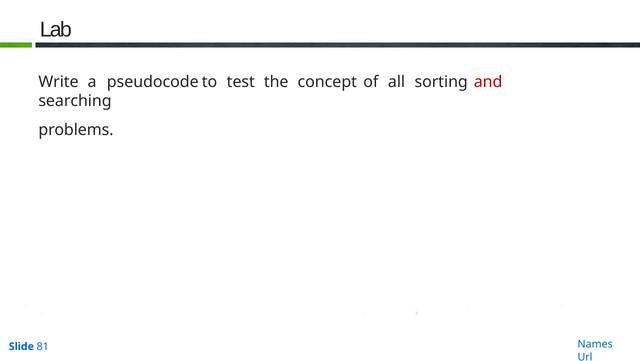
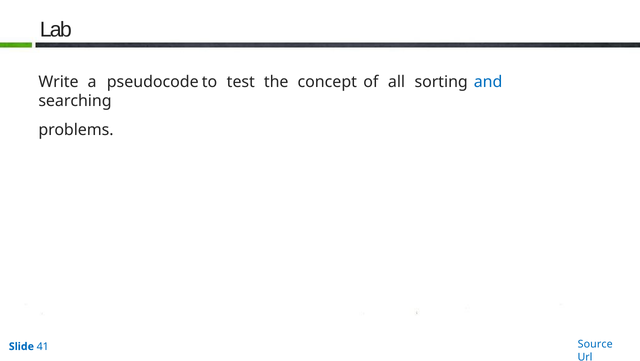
and colour: red -> blue
Names: Names -> Source
81: 81 -> 41
